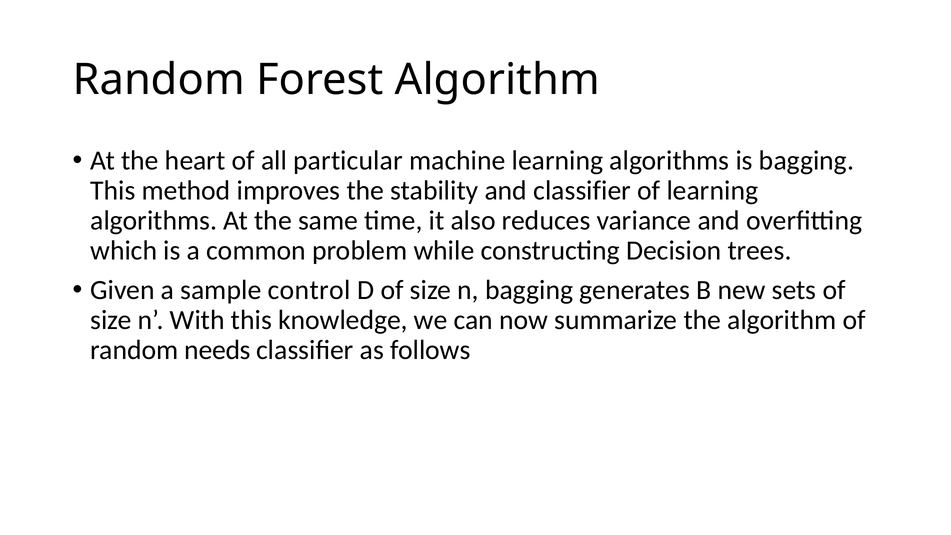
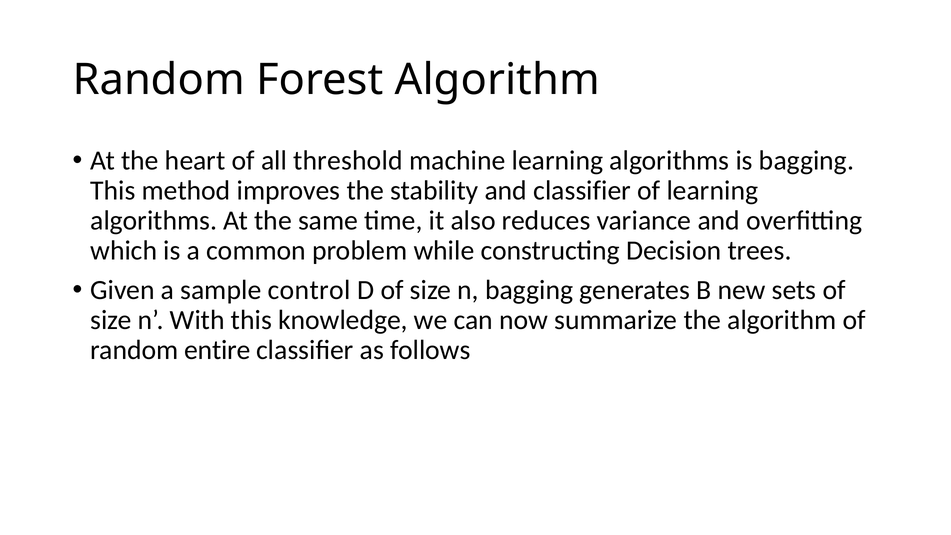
particular: particular -> threshold
needs: needs -> entire
